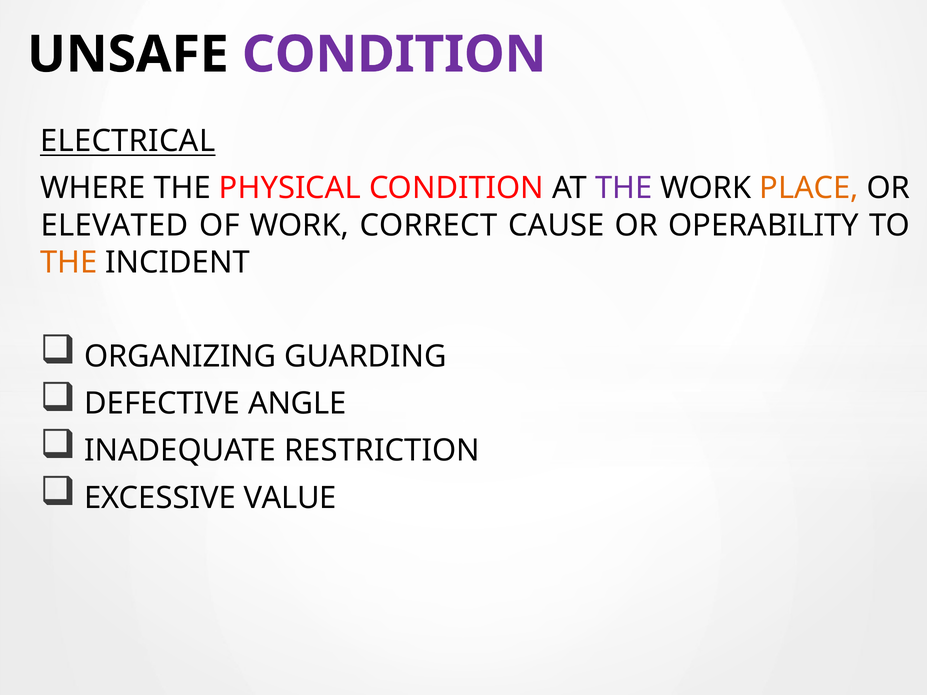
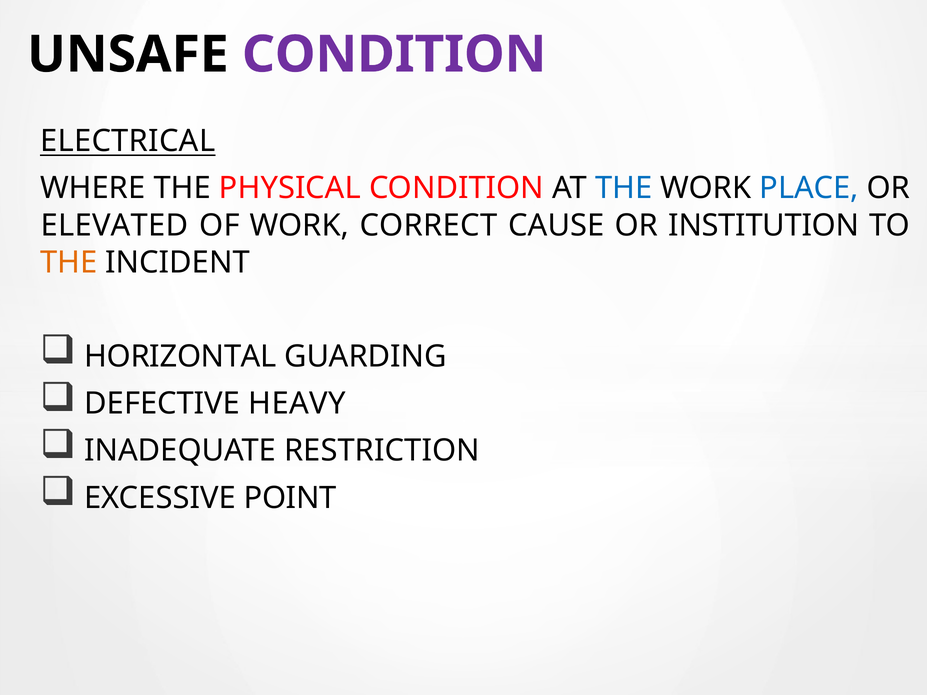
THE at (624, 188) colour: purple -> blue
PLACE colour: orange -> blue
OPERABILITY: OPERABILITY -> INSTITUTION
ORGANIZING: ORGANIZING -> HORIZONTAL
ANGLE: ANGLE -> HEAVY
VALUE: VALUE -> POINT
